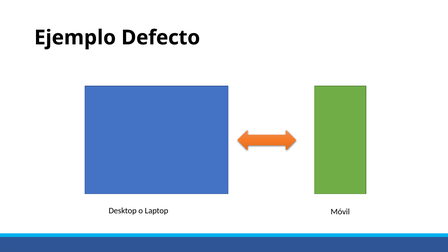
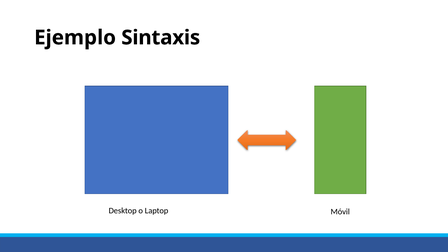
Defecto: Defecto -> Sintaxis
